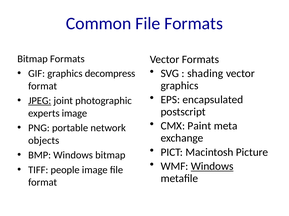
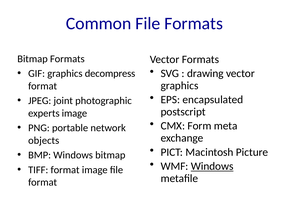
shading: shading -> drawing
JPEG underline: present -> none
Paint: Paint -> Form
TIFF people: people -> format
